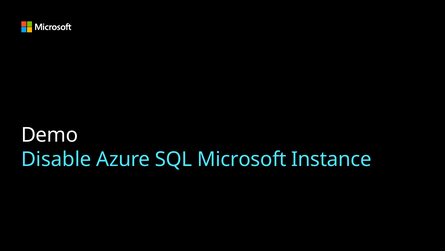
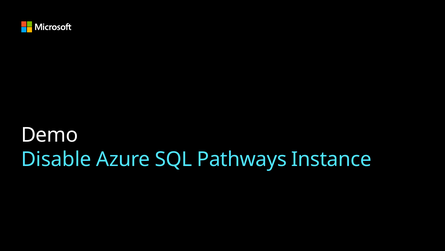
Microsoft: Microsoft -> Pathways
